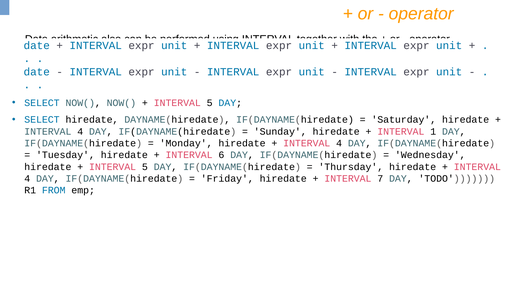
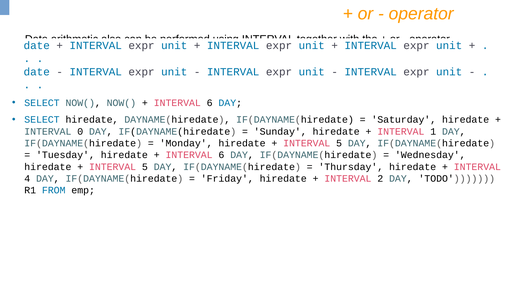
5 at (210, 103): 5 -> 6
4 at (80, 132): 4 -> 0
4 at (339, 143): 4 -> 5
7: 7 -> 2
